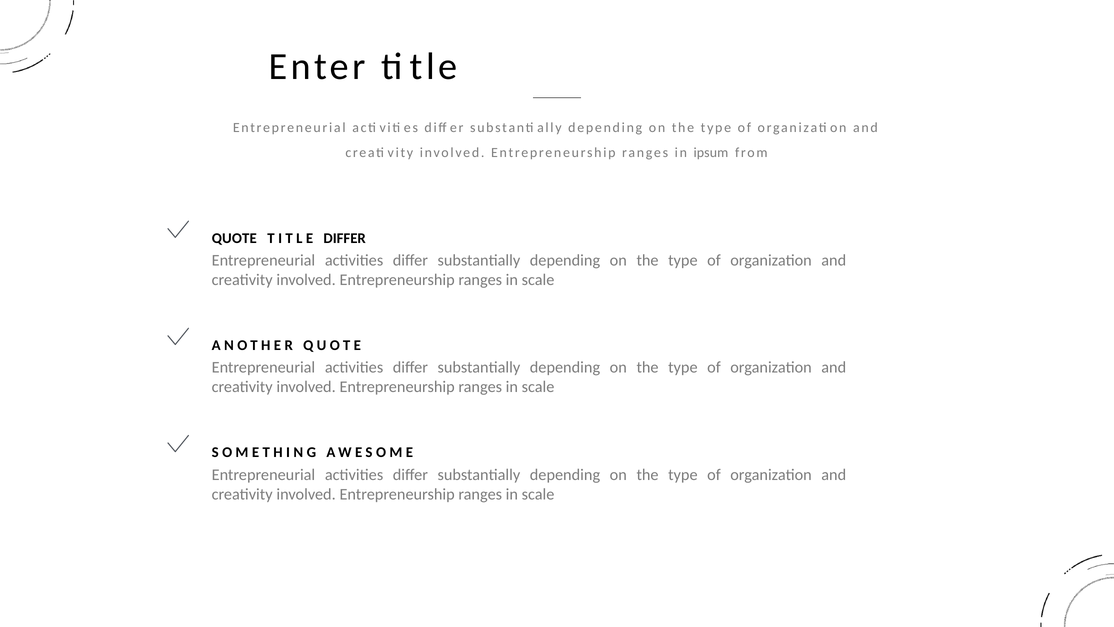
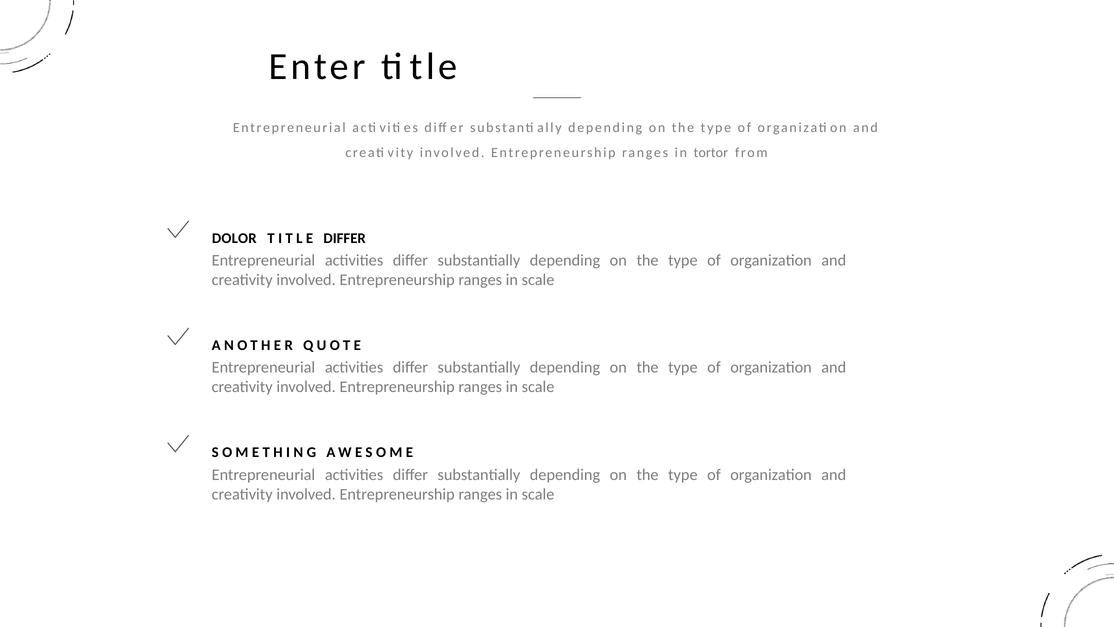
ipsum: ipsum -> tortor
QUOTE at (234, 238): QUOTE -> DOLOR
